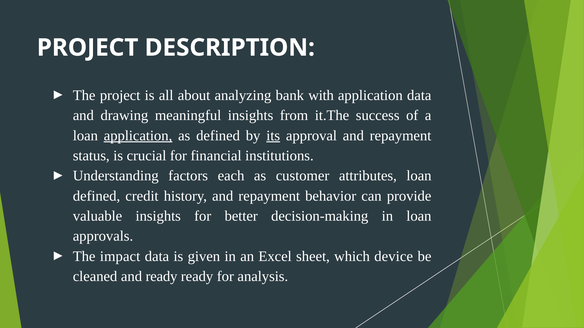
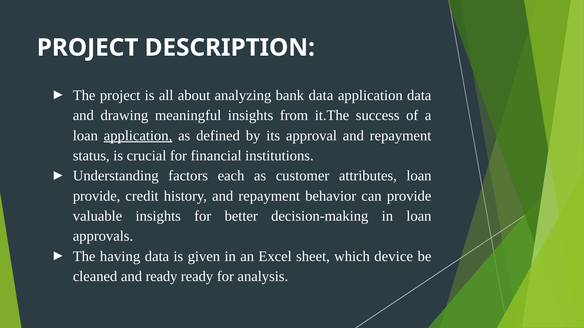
bank with: with -> data
its underline: present -> none
defined at (97, 196): defined -> provide
impact: impact -> having
